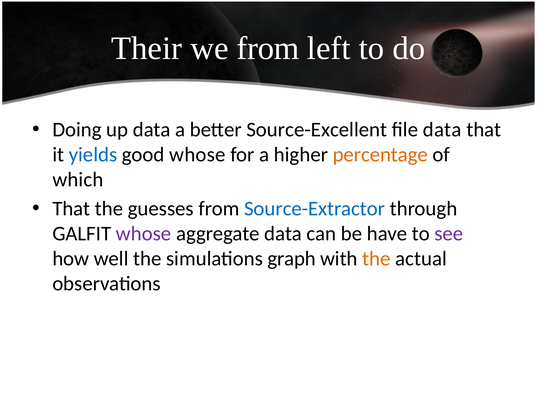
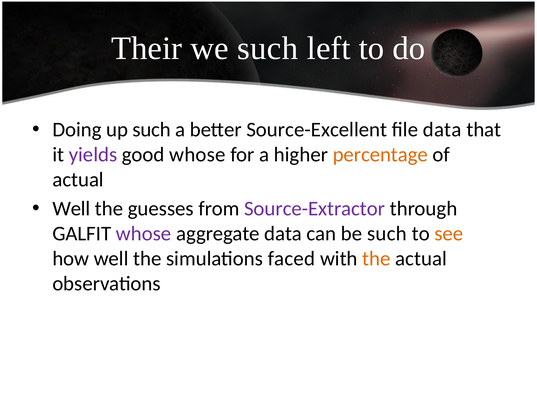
we from: from -> such
up data: data -> such
yields colour: blue -> purple
which at (78, 180): which -> actual
That at (71, 209): That -> Well
Source-Extractor colour: blue -> purple
be have: have -> such
see colour: purple -> orange
graph: graph -> faced
